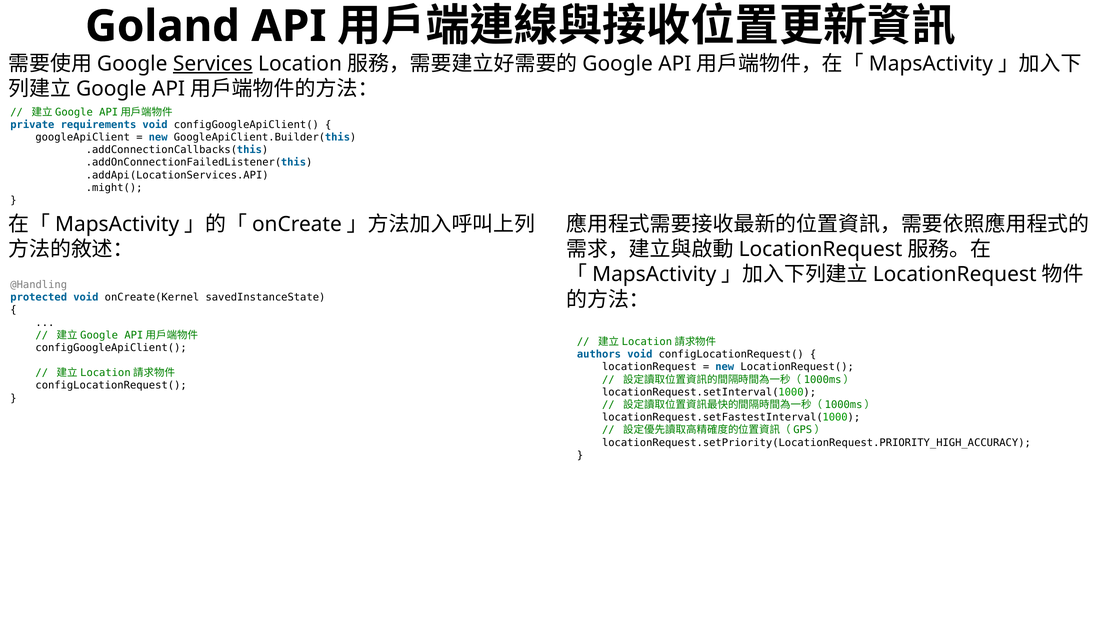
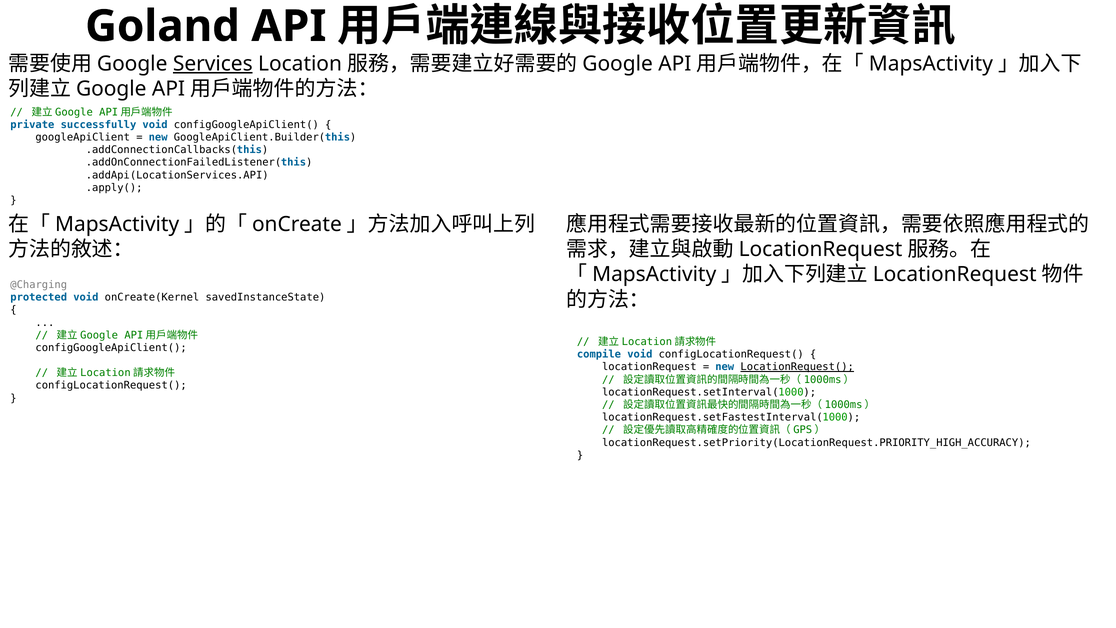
requirements: requirements -> successfully
.might(: .might( -> .apply(
@Handling: @Handling -> @Charging
authors: authors -> compile
LocationRequest( underline: none -> present
